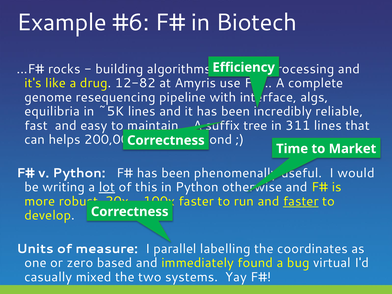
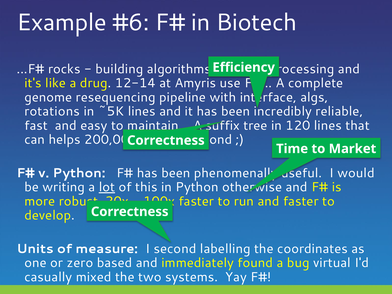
12-82: 12-82 -> 12-14
equilibria: equilibria -> rotations
311: 311 -> 120
faster at (301, 201) underline: present -> none
I parallel: parallel -> second
